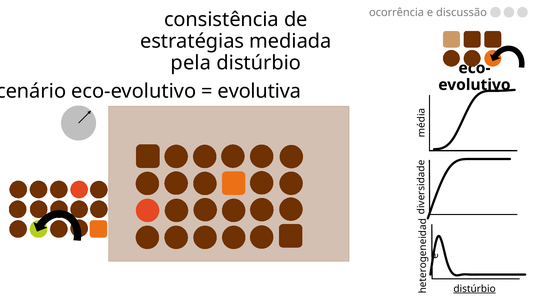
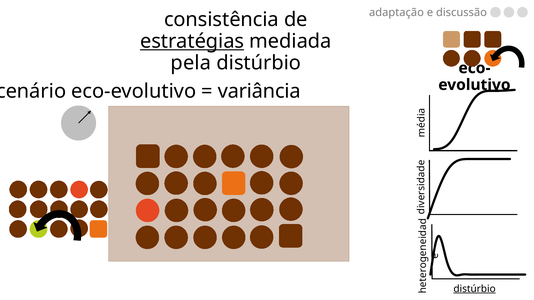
ocorrência: ocorrência -> adaptação
estratégias underline: none -> present
evolutiva: evolutiva -> variância
